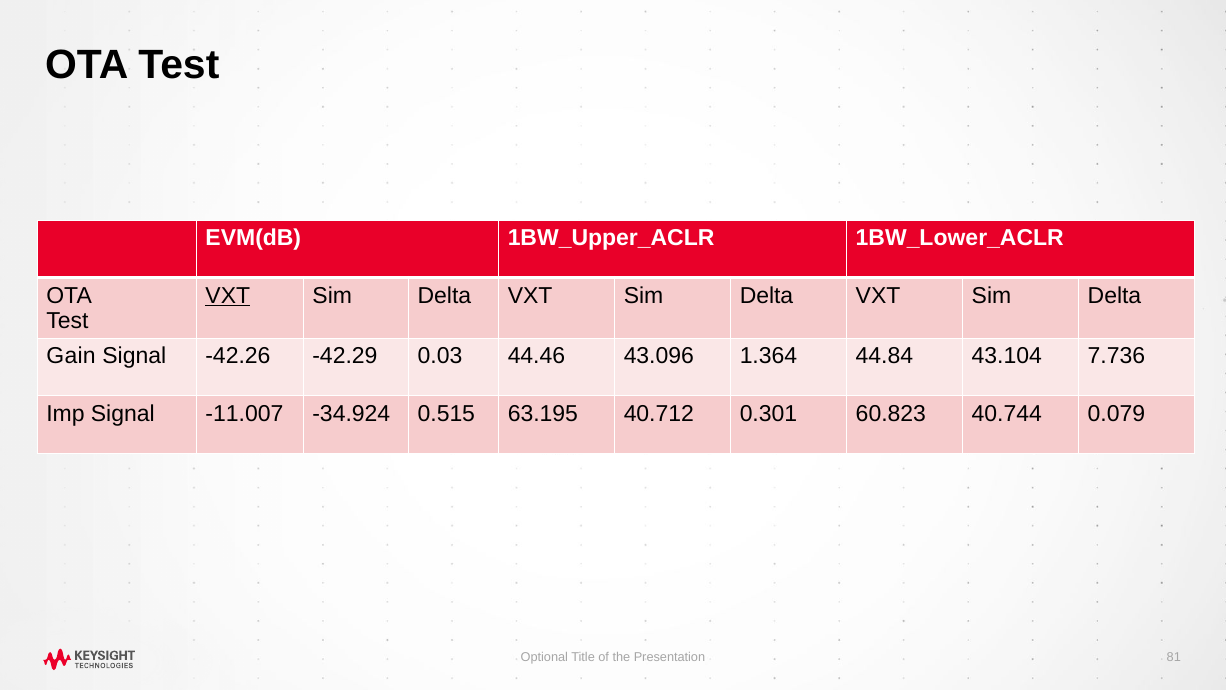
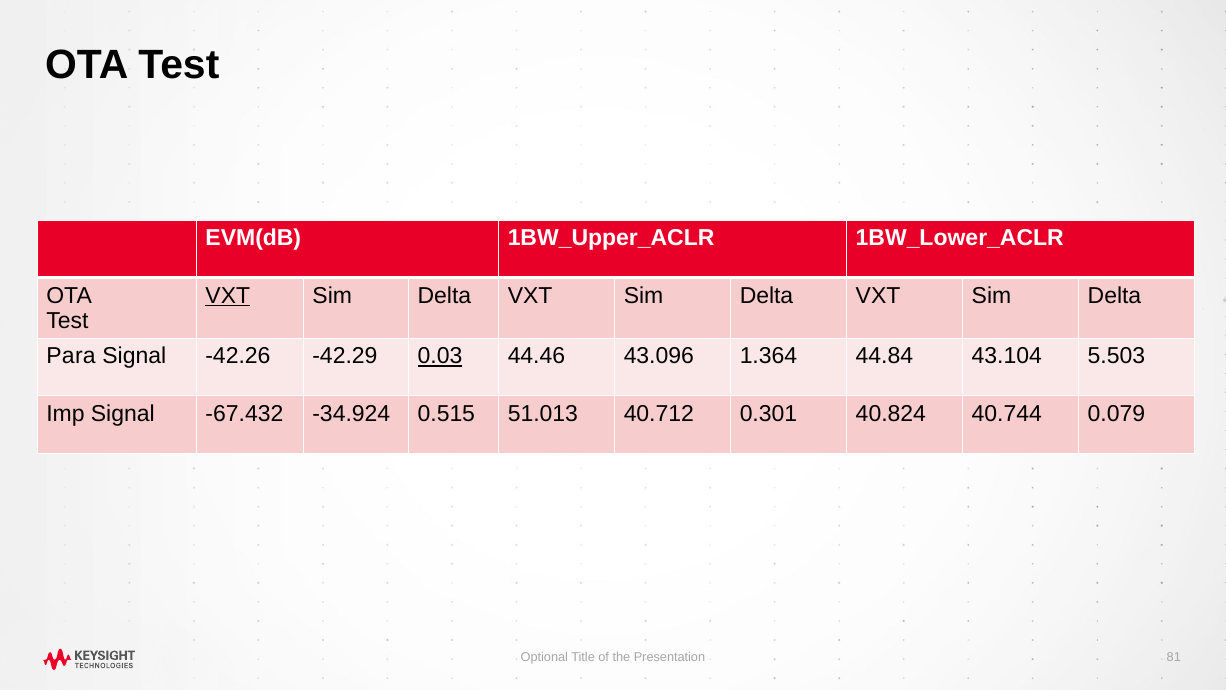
Gain: Gain -> Para
0.03 underline: none -> present
7.736: 7.736 -> 5.503
-11.007: -11.007 -> -67.432
63.195: 63.195 -> 51.013
60.823: 60.823 -> 40.824
